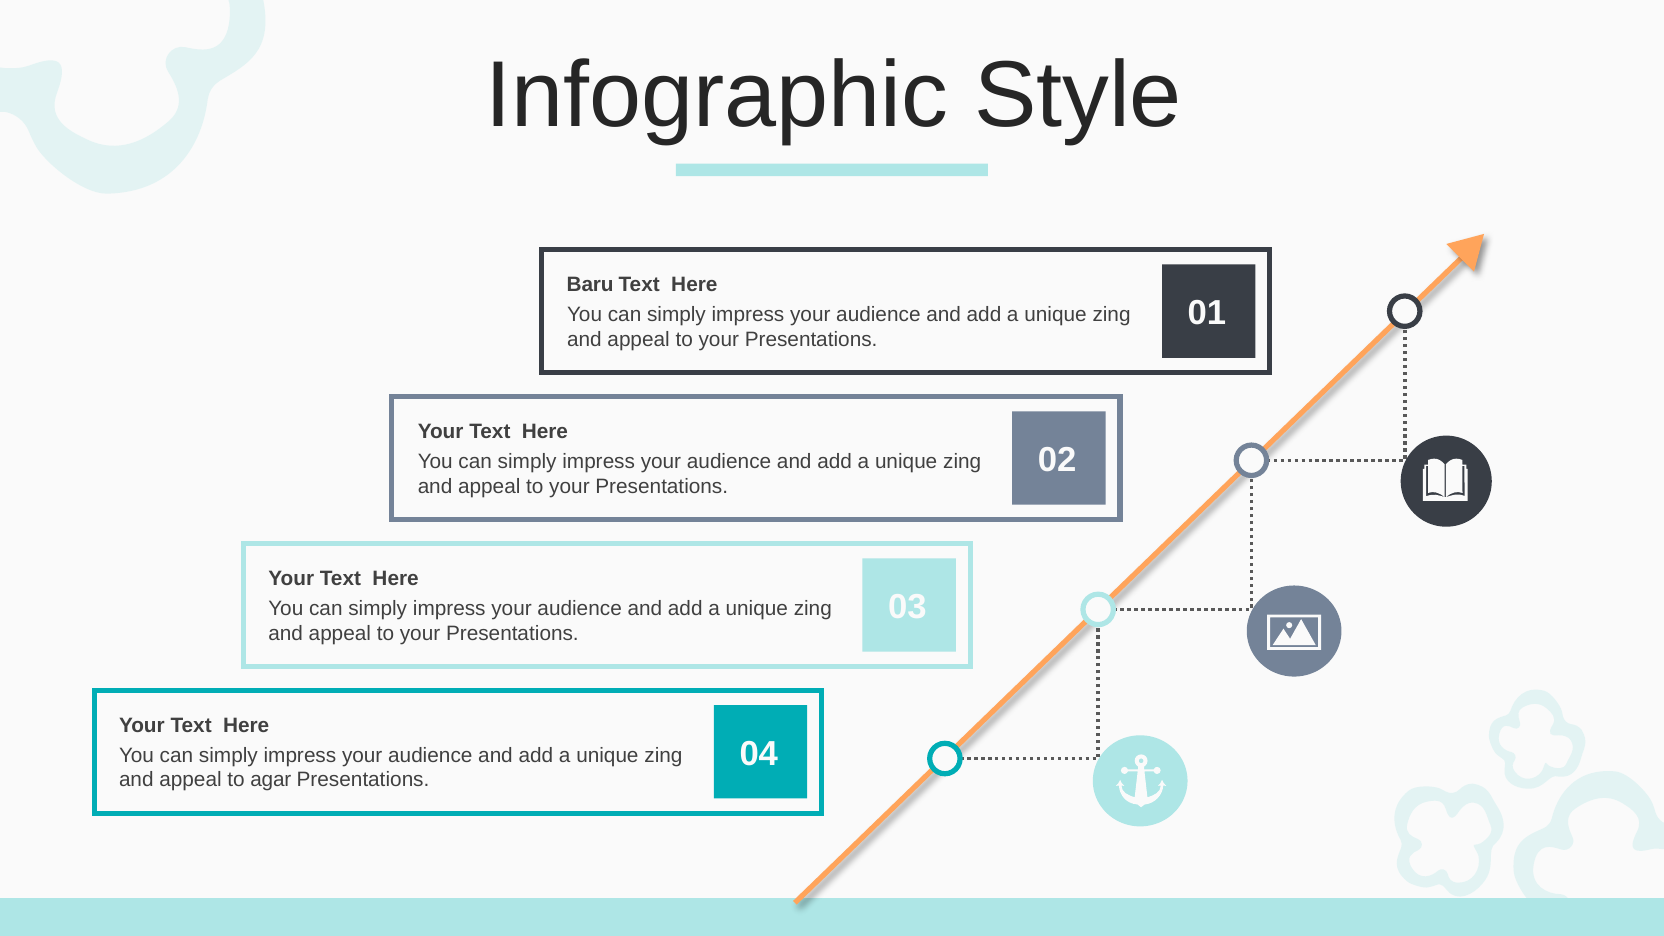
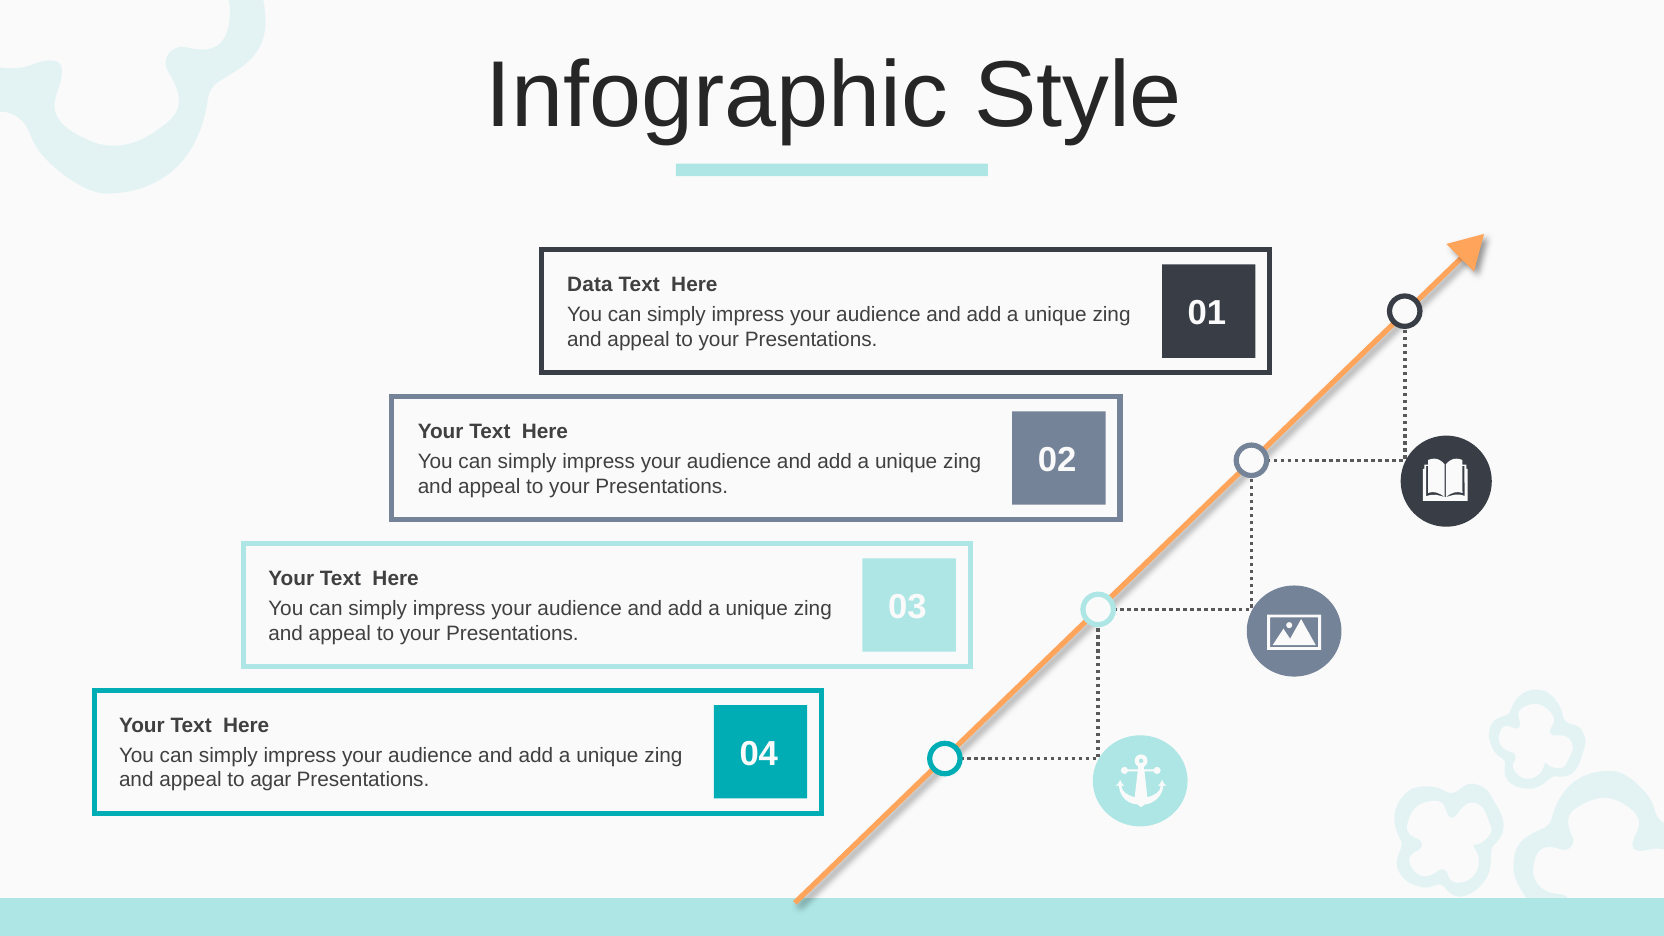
Baru: Baru -> Data
